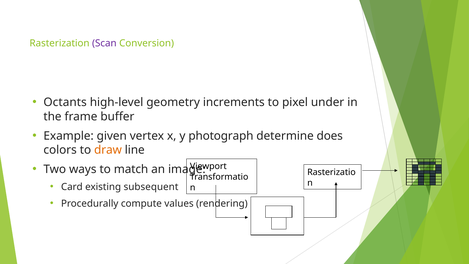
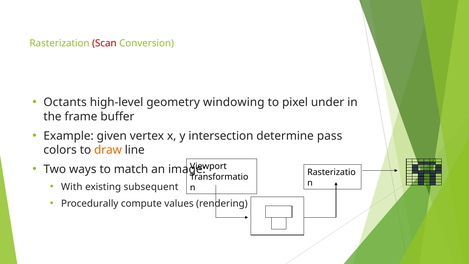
Scan colour: purple -> red
increments: increments -> windowing
photograph: photograph -> intersection
does: does -> pass
Card: Card -> With
